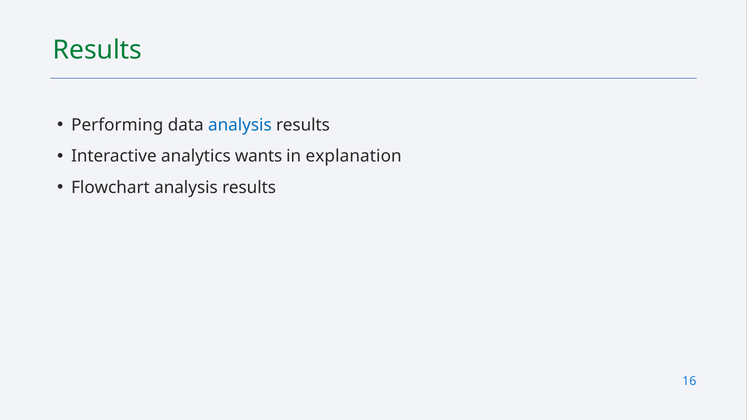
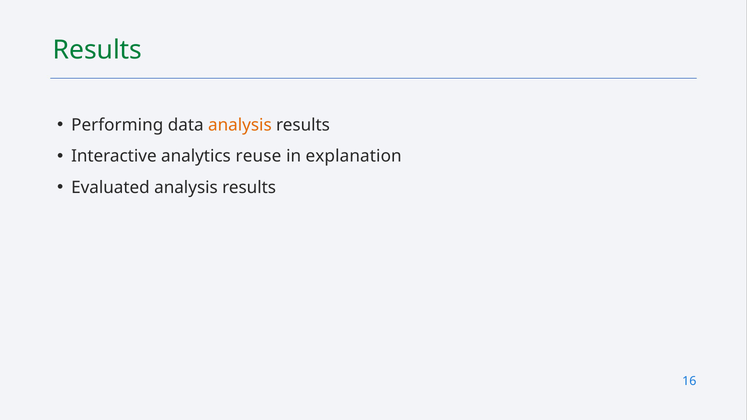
analysis at (240, 125) colour: blue -> orange
wants: wants -> reuse
Flowchart: Flowchart -> Evaluated
